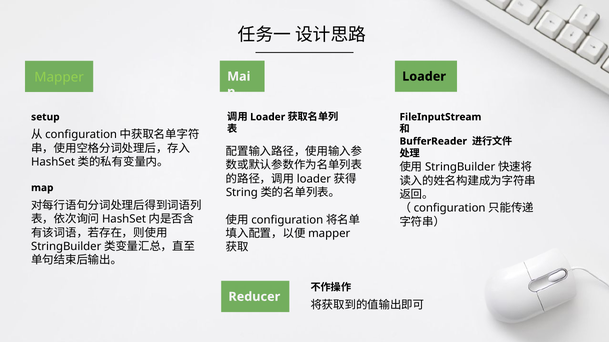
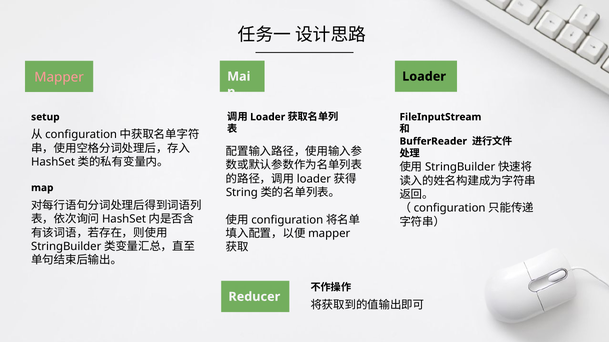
Mapper colour: light green -> pink
